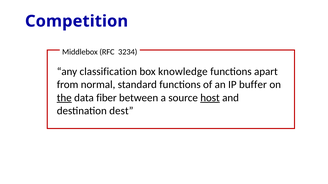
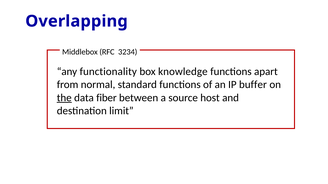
Competition: Competition -> Overlapping
classification: classification -> functionality
host underline: present -> none
dest: dest -> limit
